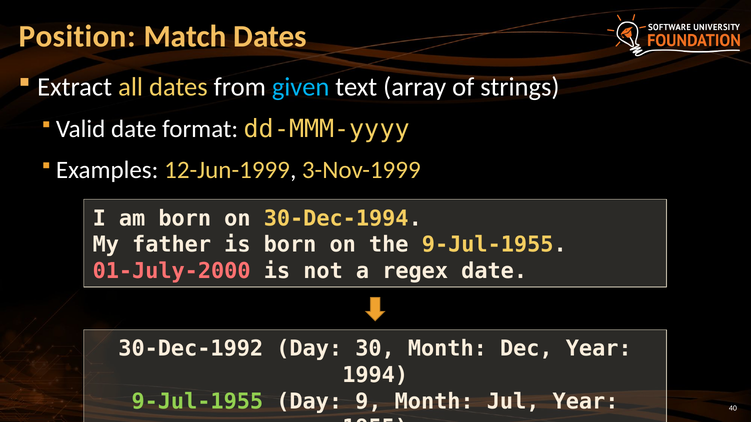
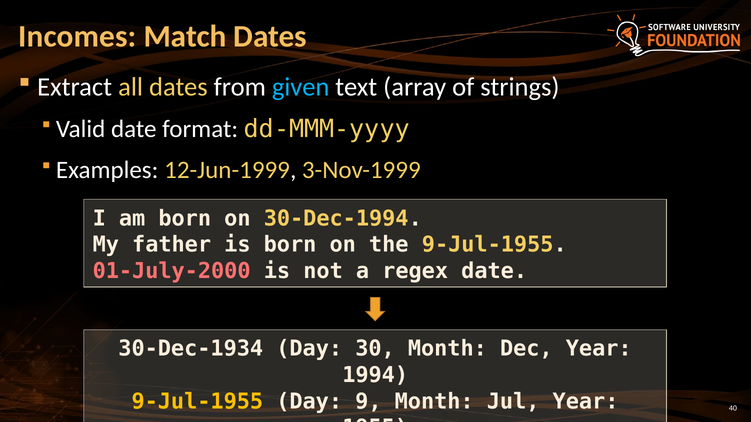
Position: Position -> Incomes
30-Dec-1992: 30-Dec-1992 -> 30-Dec-1934
9-Jul-1955 at (197, 402) colour: light green -> yellow
